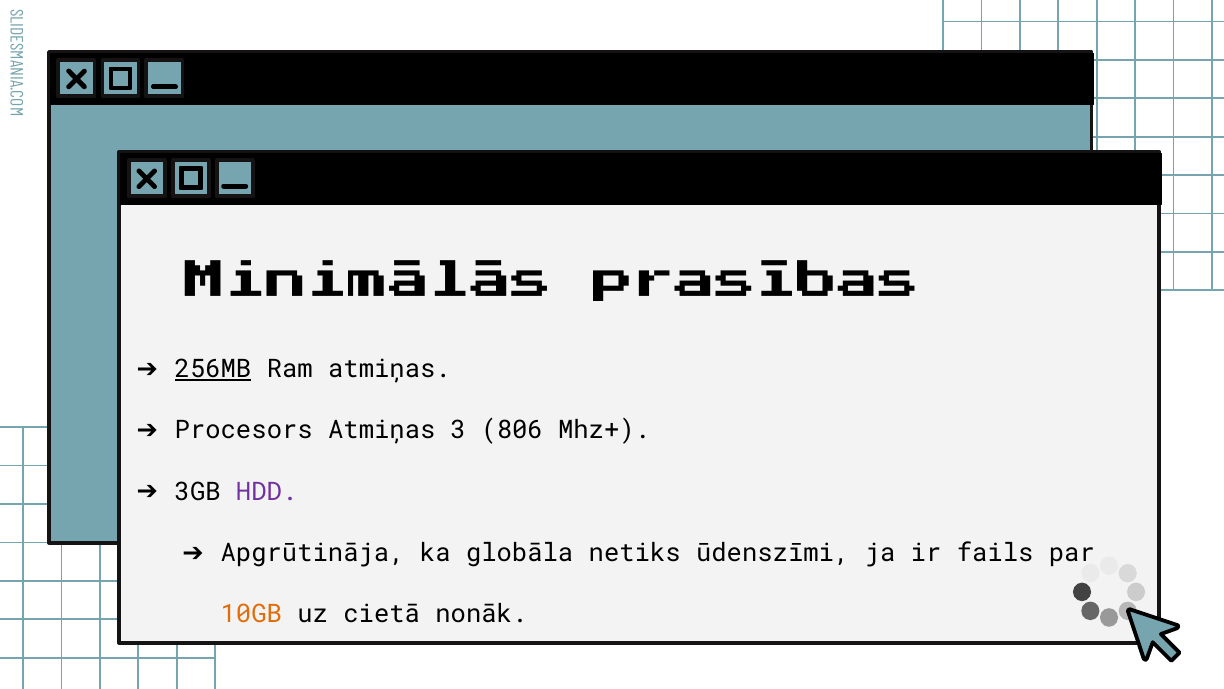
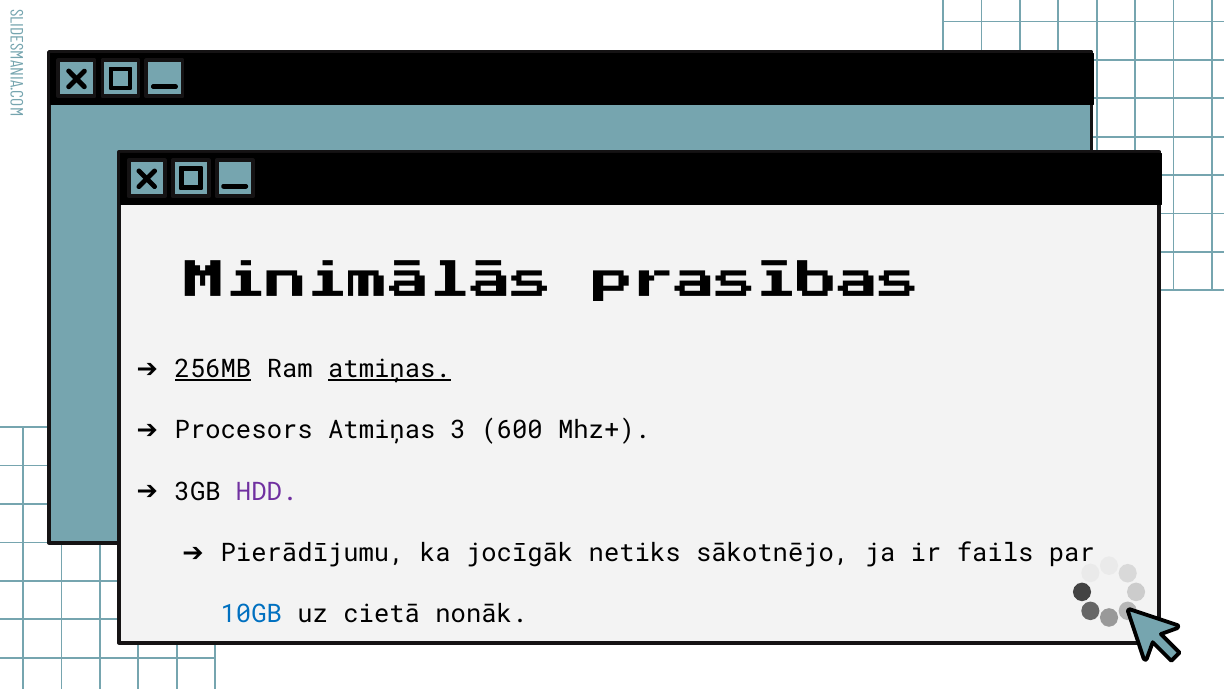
atmiņas at (389, 369) underline: none -> present
806: 806 -> 600
Apgrūtināja: Apgrūtināja -> Pierādījumu
globāla: globāla -> jocīgāk
ūdenszīmi: ūdenszīmi -> sākotnējo
10GB colour: orange -> blue
